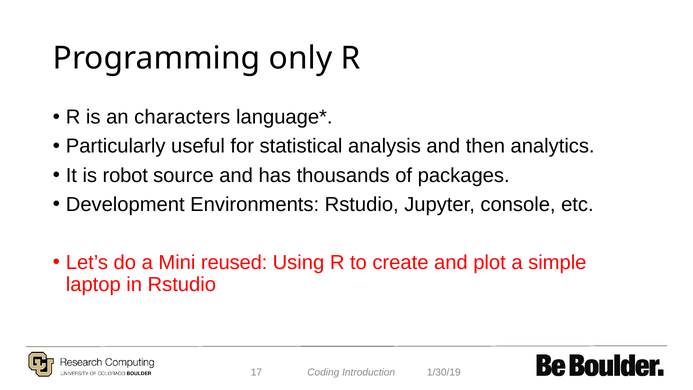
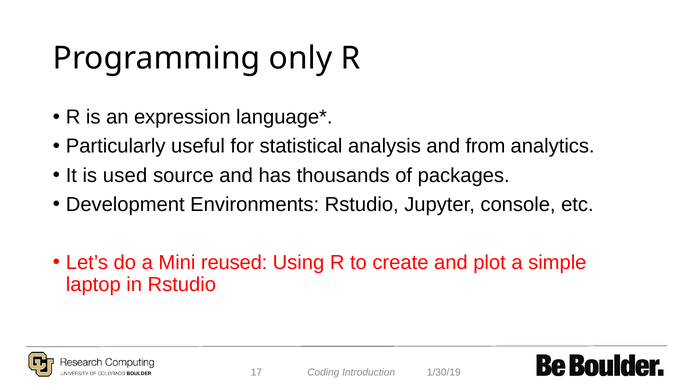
characters: characters -> expression
then: then -> from
robot: robot -> used
